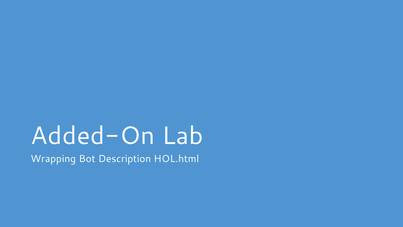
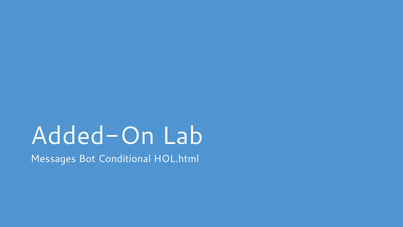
Wrapping: Wrapping -> Messages
Description: Description -> Conditional
